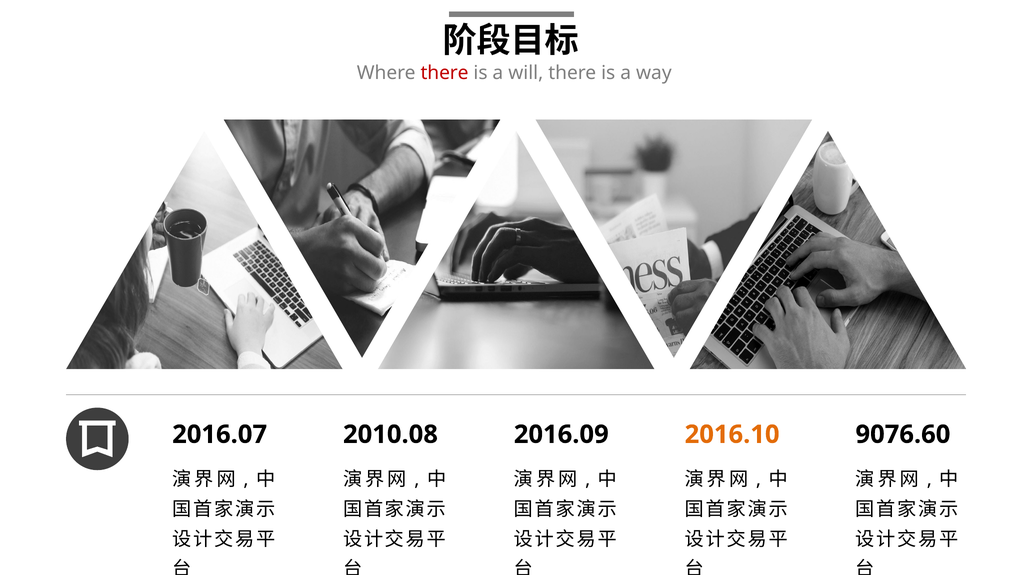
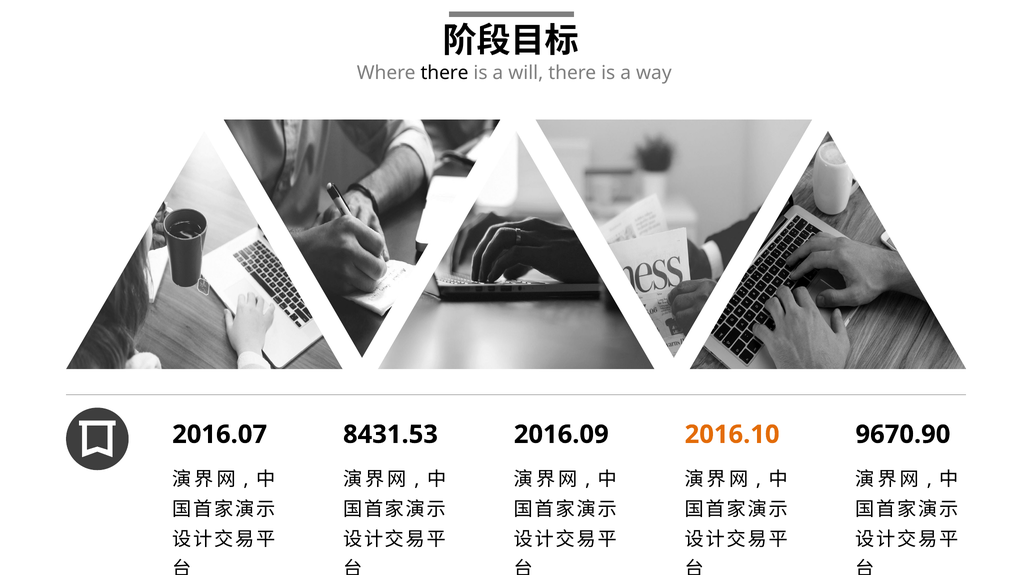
there at (445, 73) colour: red -> black
2010.08: 2010.08 -> 8431.53
9076.60: 9076.60 -> 9670.90
